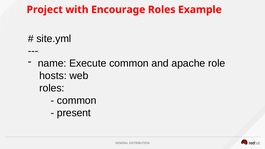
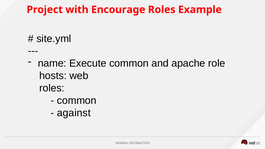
present: present -> against
